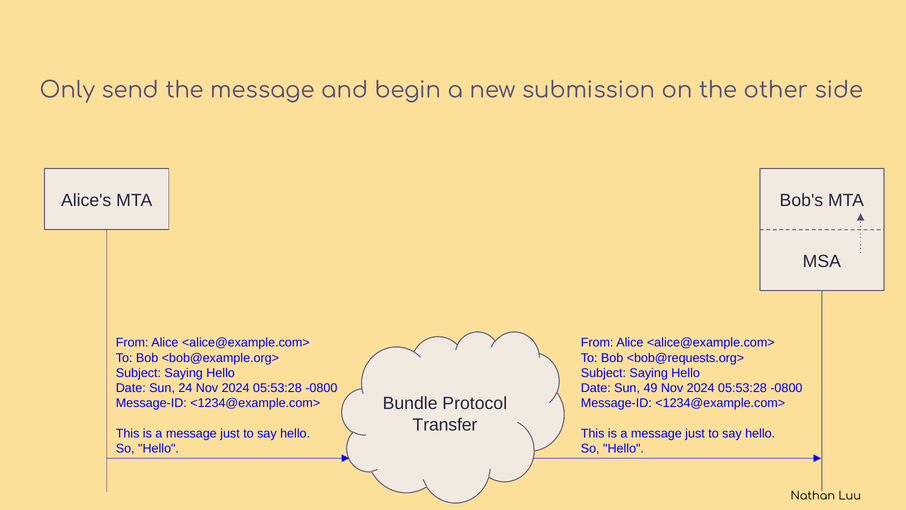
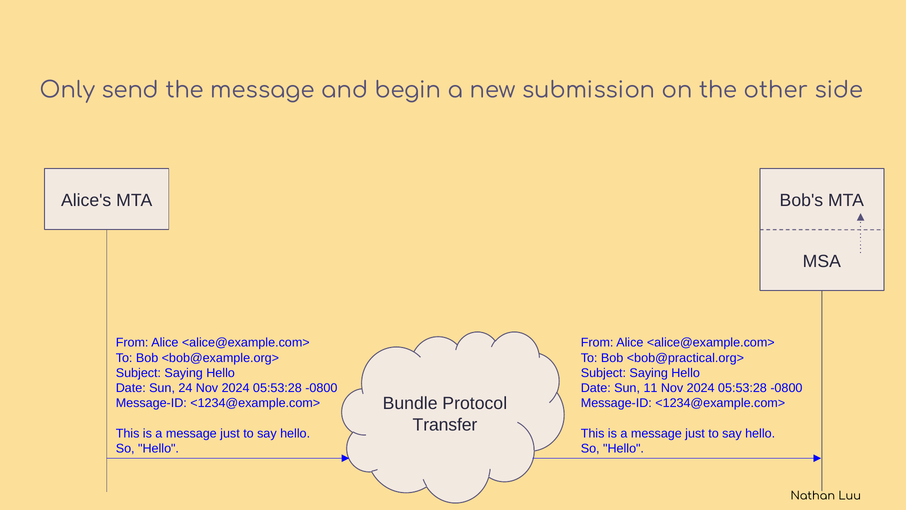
<bob@requests.org>: <bob@requests.org> -> <bob@practical.org>
49: 49 -> 11
